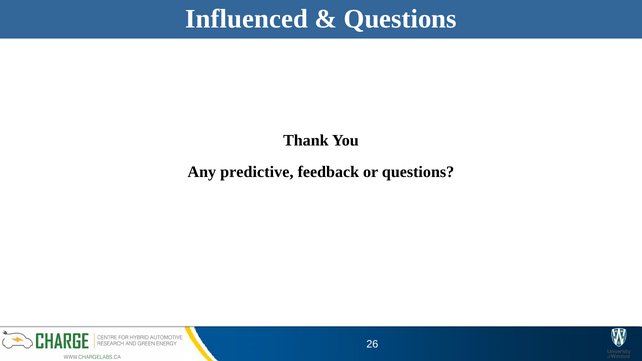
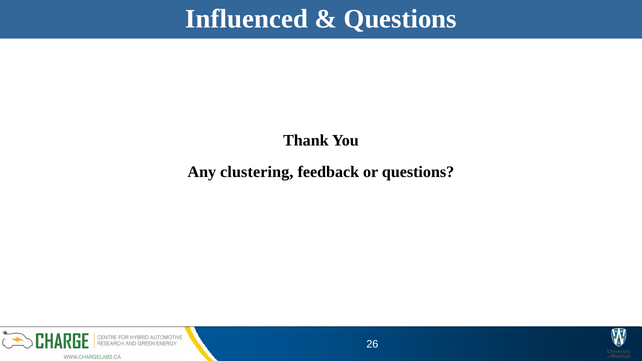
predictive: predictive -> clustering
